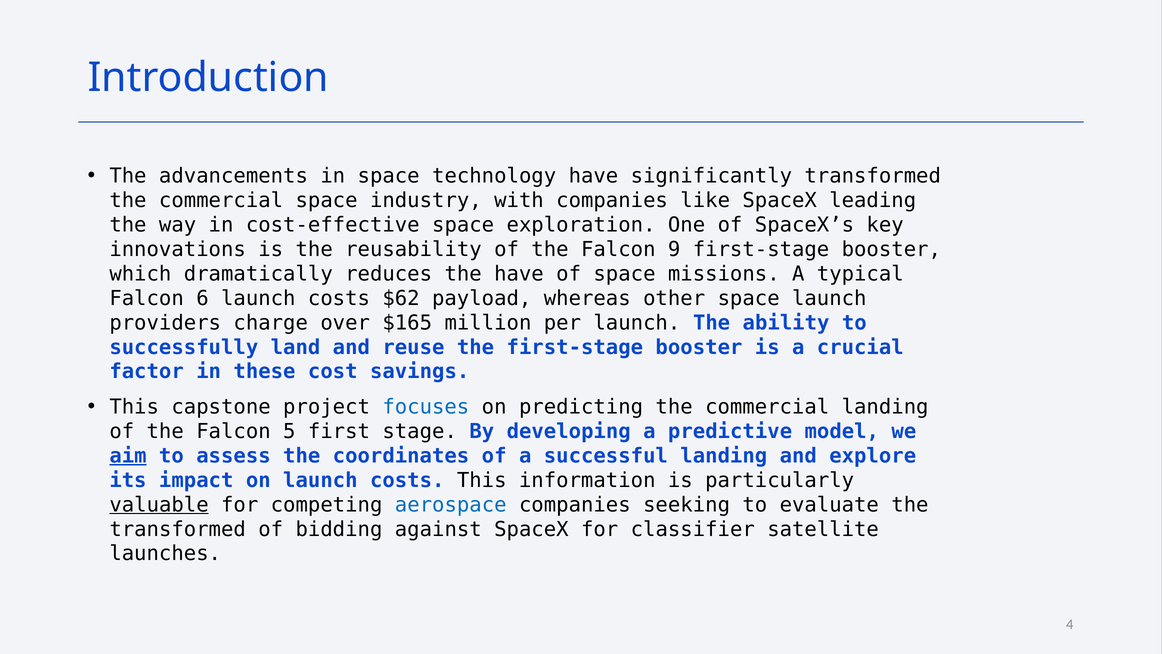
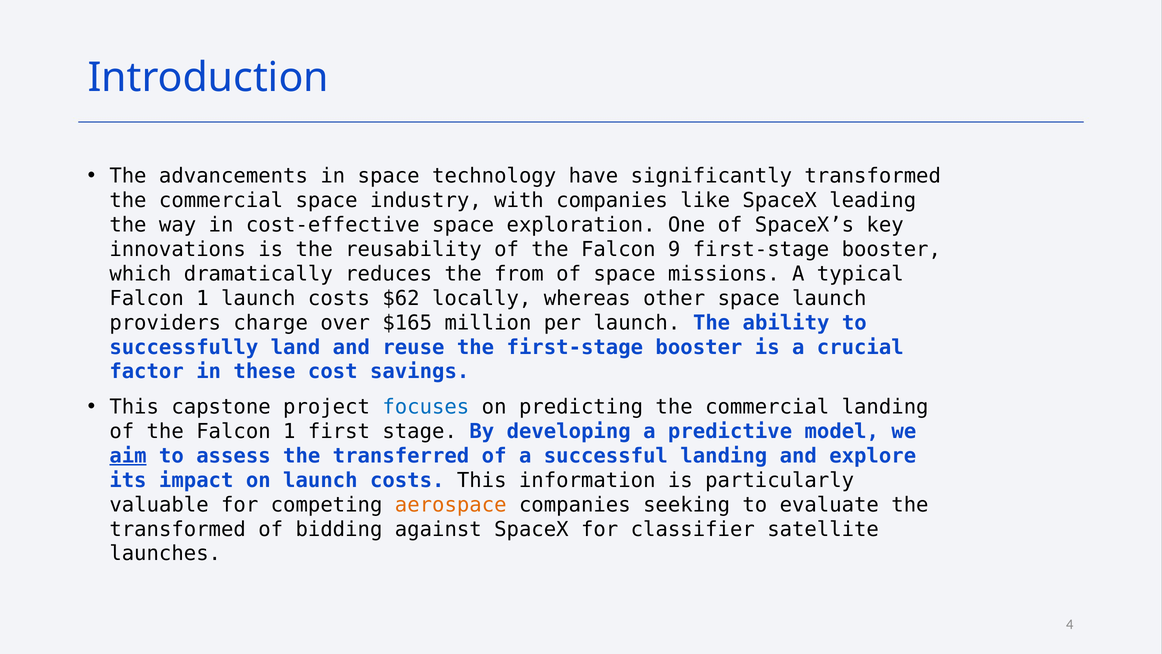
the have: have -> from
6 at (202, 298): 6 -> 1
payload: payload -> locally
the Falcon 5: 5 -> 1
coordinates: coordinates -> transferred
valuable underline: present -> none
aerospace colour: blue -> orange
